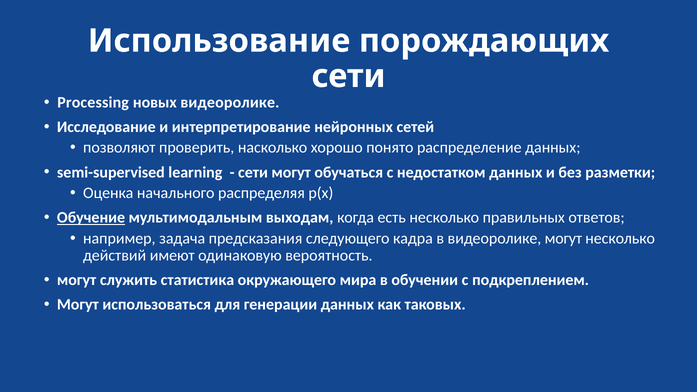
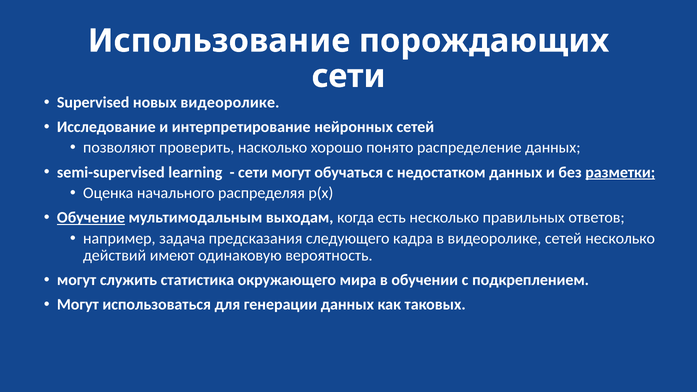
Processing: Processing -> Supervised
разметки underline: none -> present
видеоролике могут: могут -> сетей
